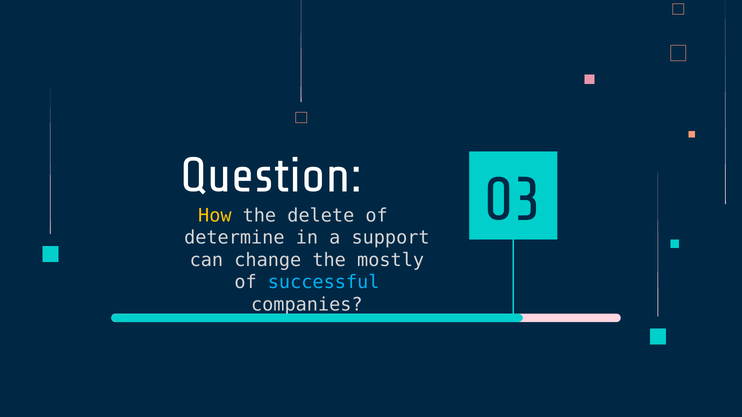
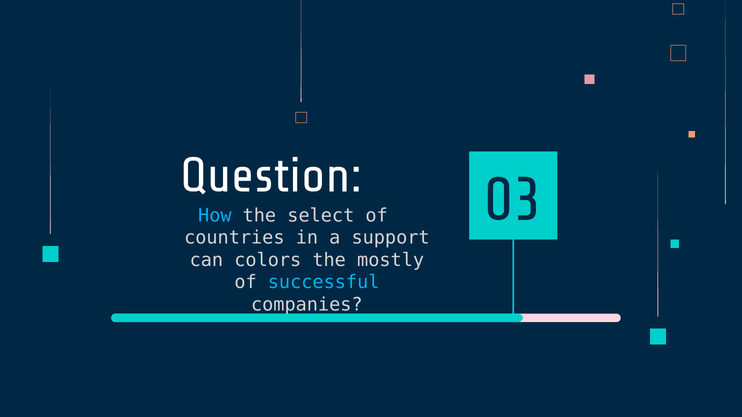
How colour: yellow -> light blue
delete: delete -> select
determine: determine -> countries
change: change -> colors
